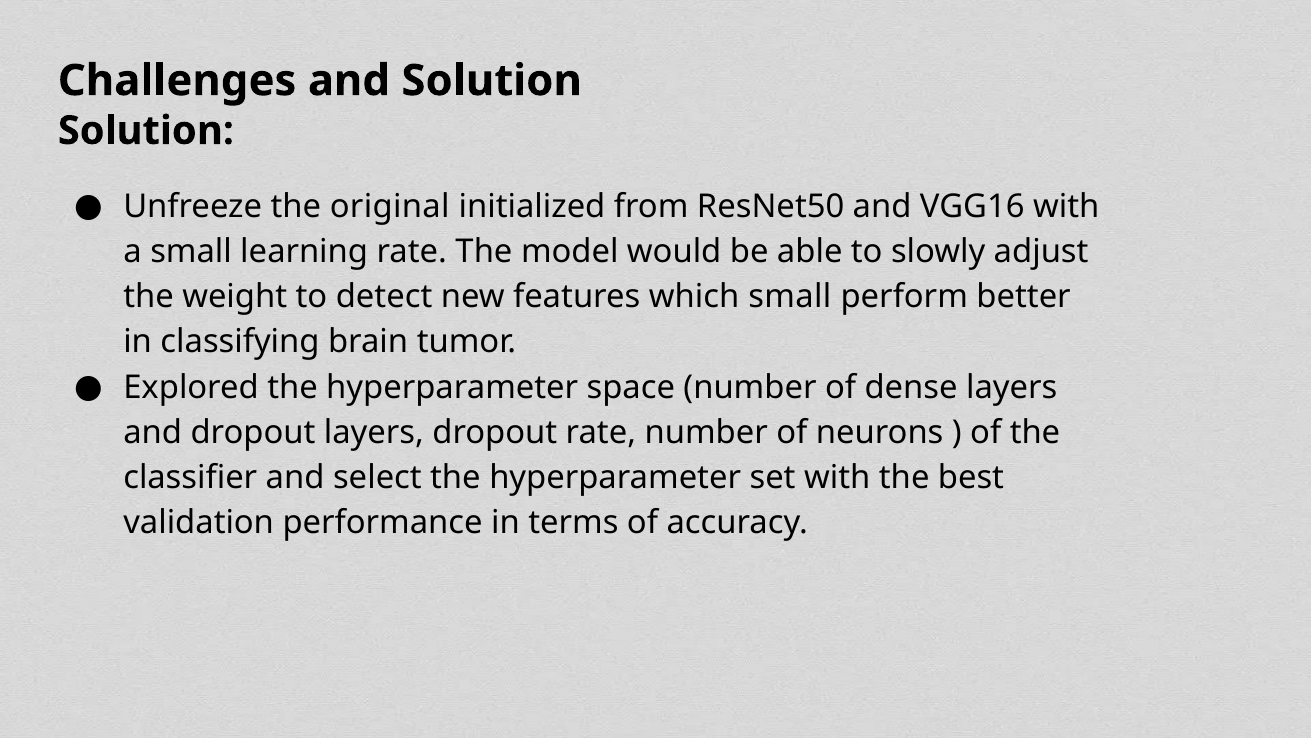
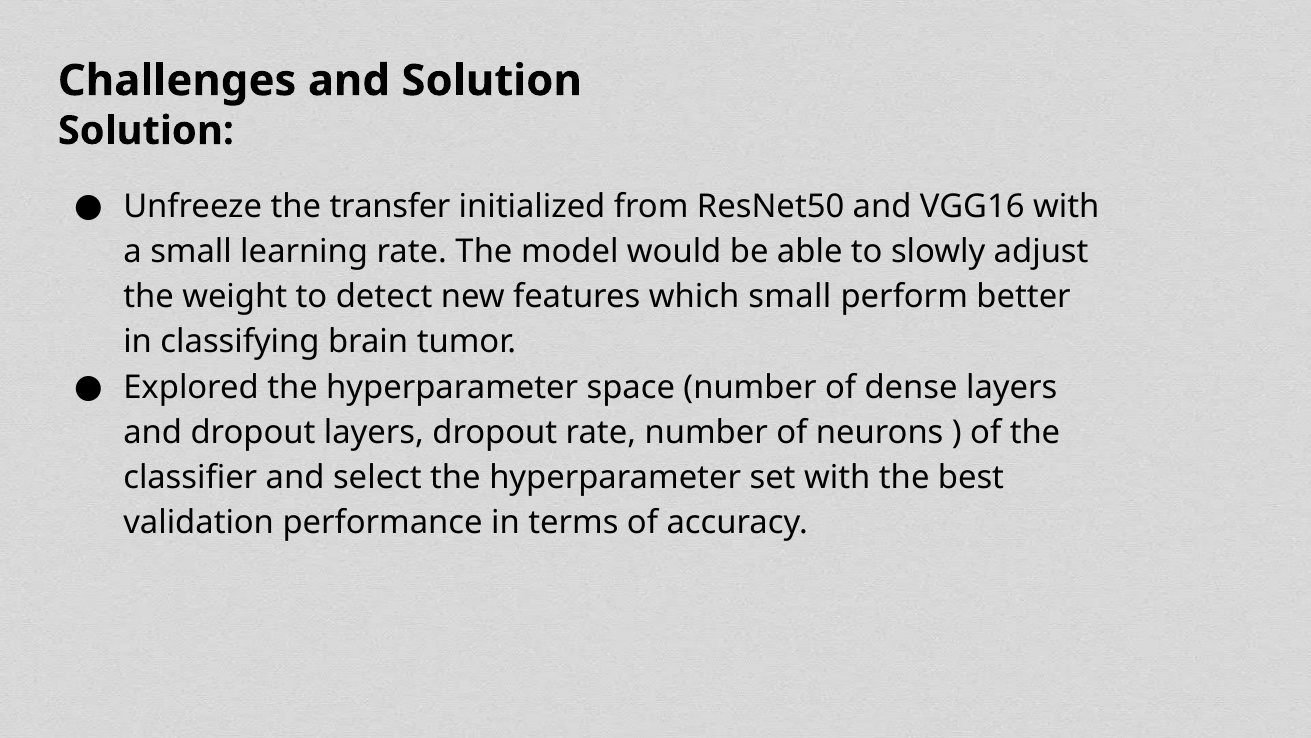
original: original -> transfer
